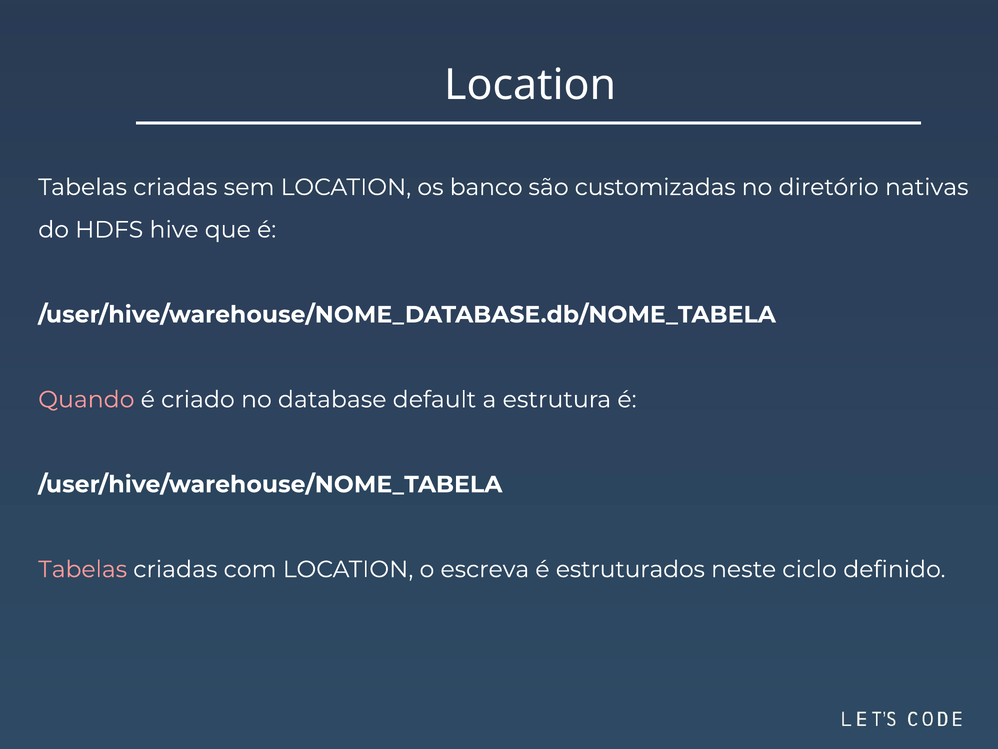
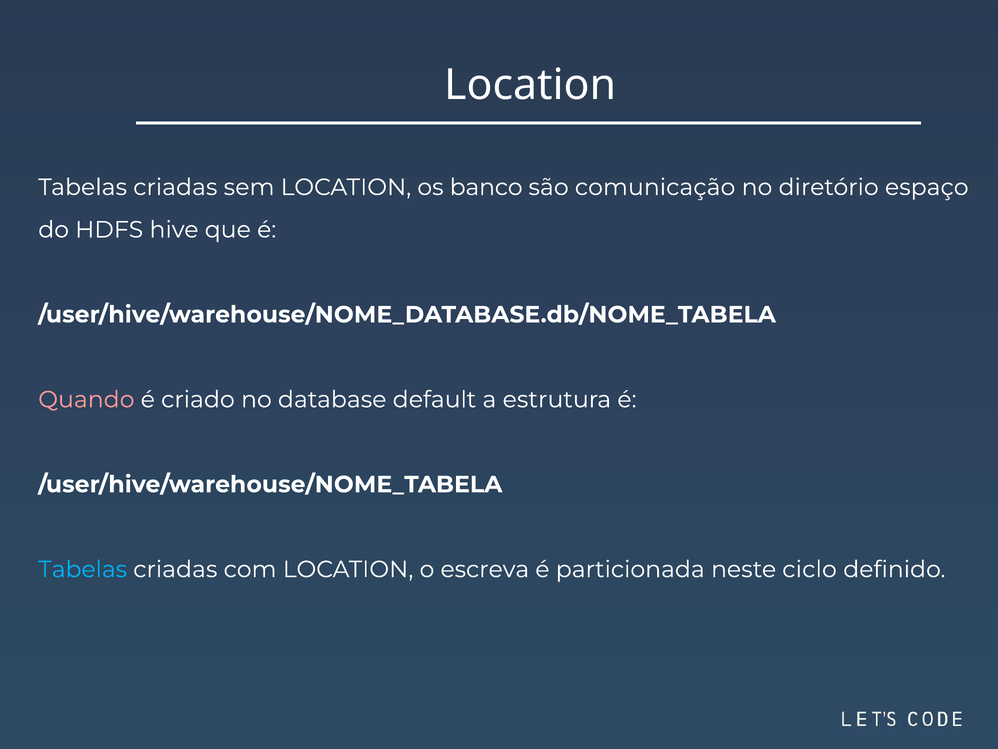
customizadas: customizadas -> comunicação
nativas: nativas -> espaço
Tabelas at (83, 569) colour: pink -> light blue
estruturados: estruturados -> particionada
